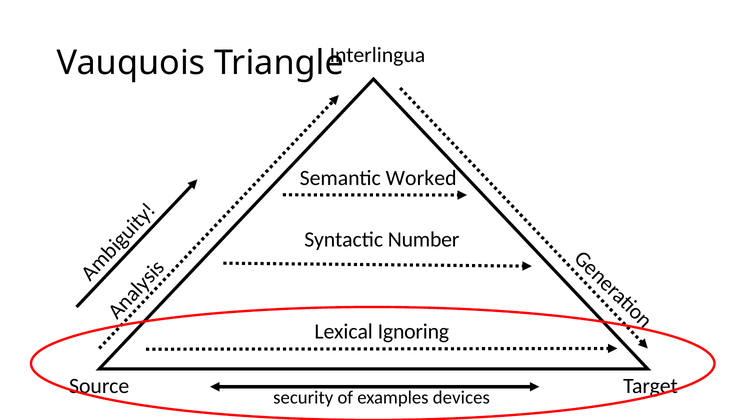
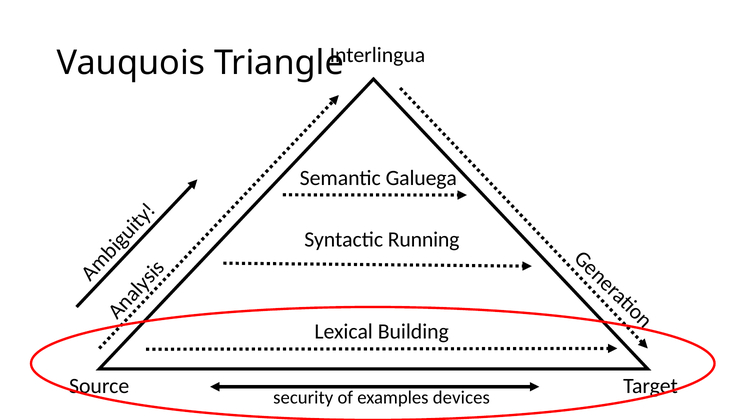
Worked: Worked -> Galuega
Number: Number -> Running
Ignoring: Ignoring -> Building
